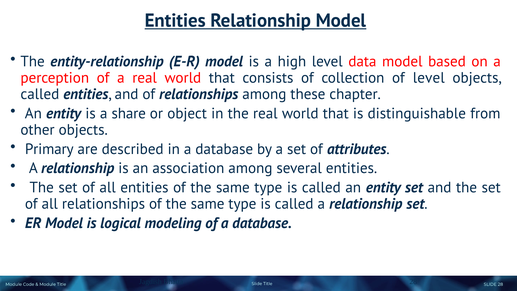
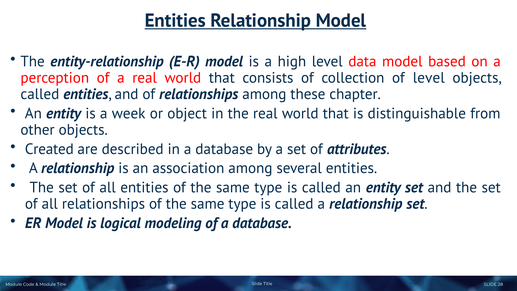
share: share -> week
Primary: Primary -> Created
